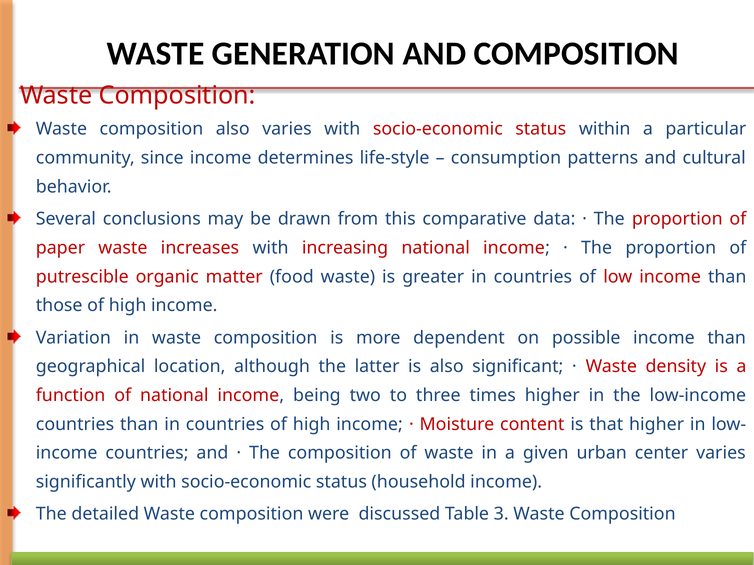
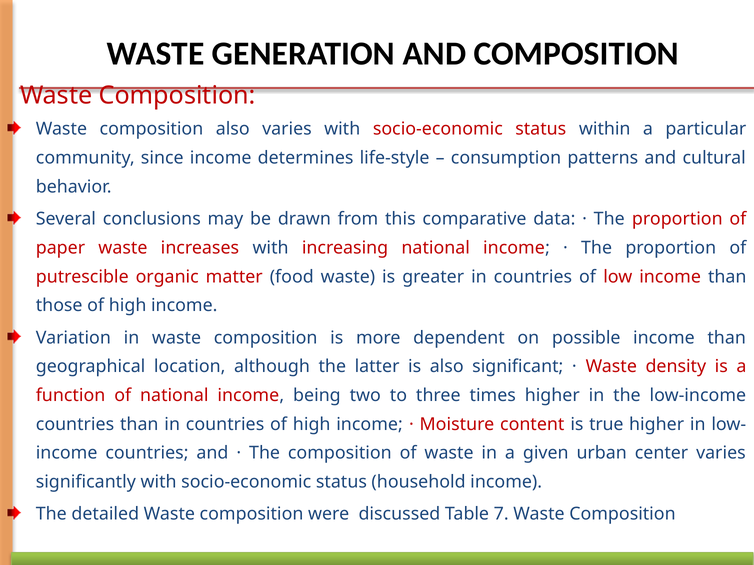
that: that -> true
3: 3 -> 7
